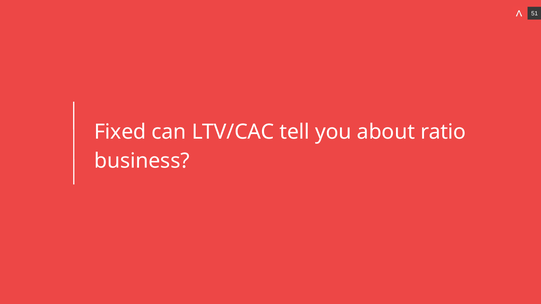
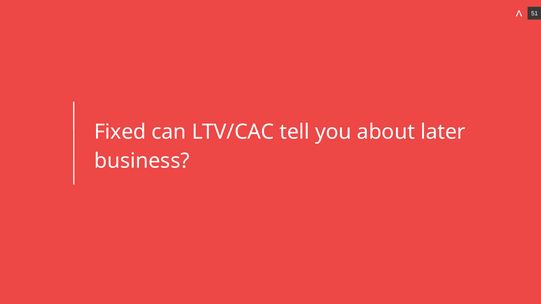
ratio: ratio -> later
